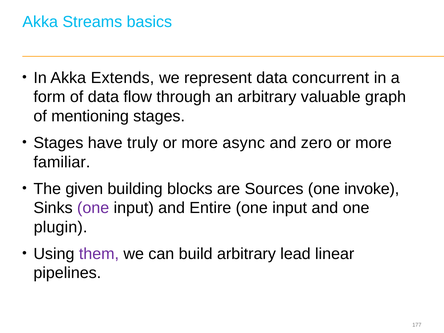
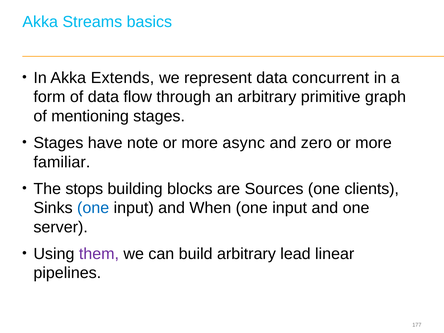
valuable: valuable -> primitive
truly: truly -> note
given: given -> stops
invoke: invoke -> clients
one at (93, 208) colour: purple -> blue
Entire: Entire -> When
plugin: plugin -> server
